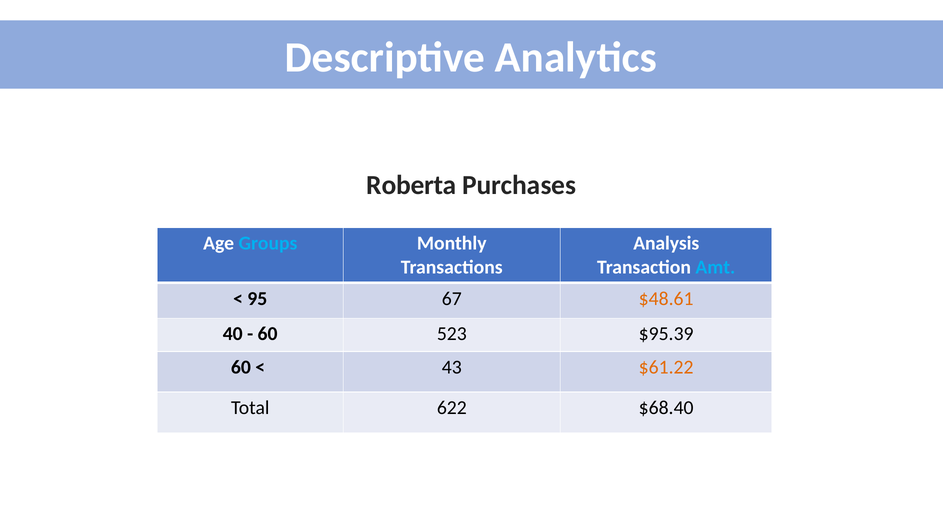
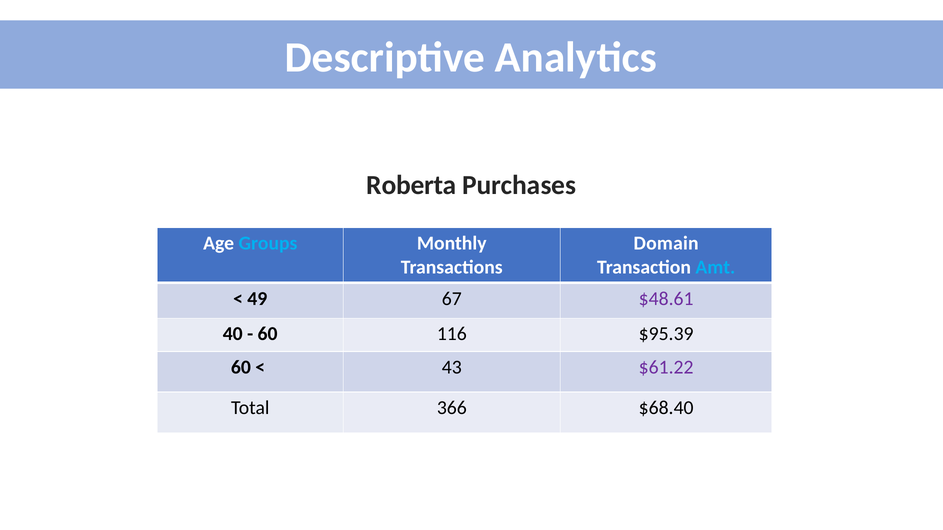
Analysis: Analysis -> Domain
95: 95 -> 49
$48.61 colour: orange -> purple
523: 523 -> 116
$61.22 colour: orange -> purple
622: 622 -> 366
